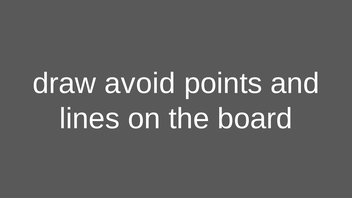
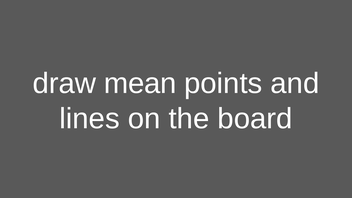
avoid: avoid -> mean
